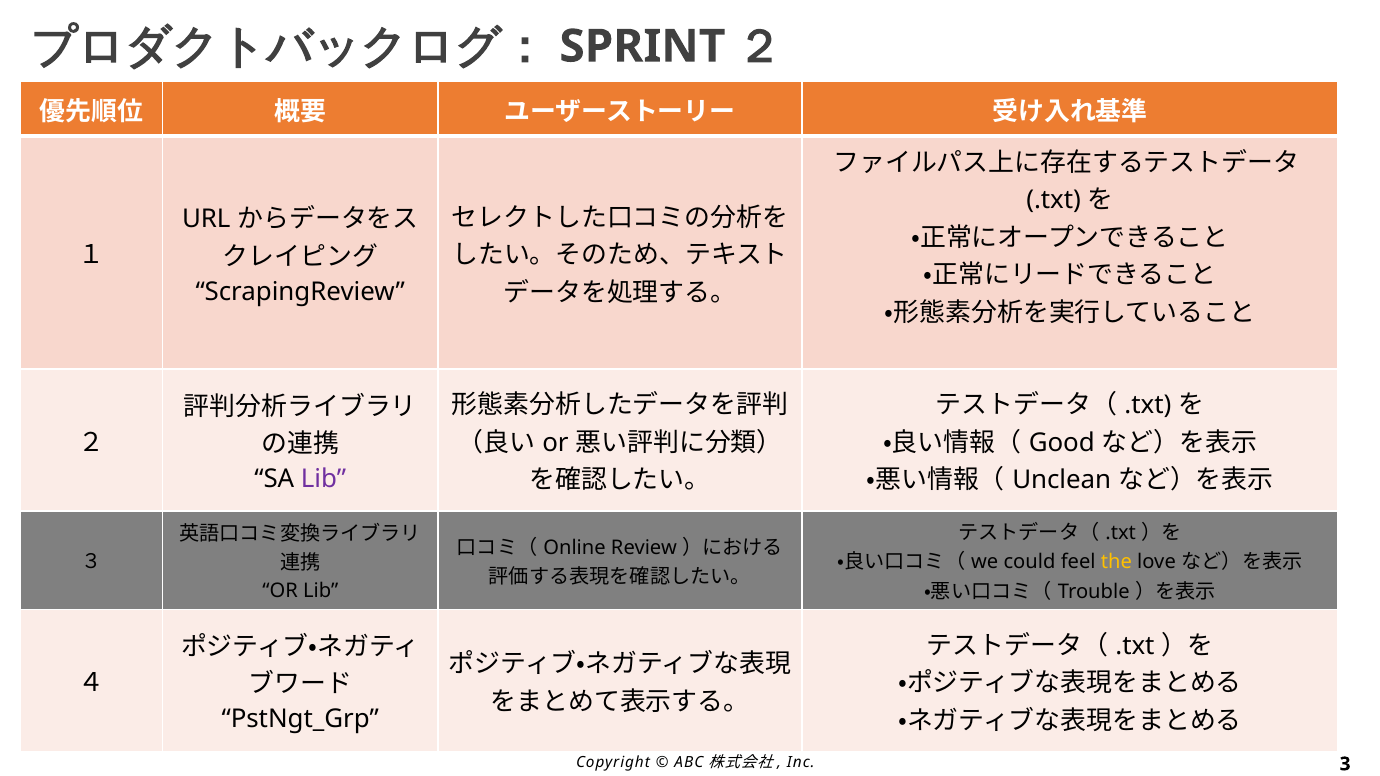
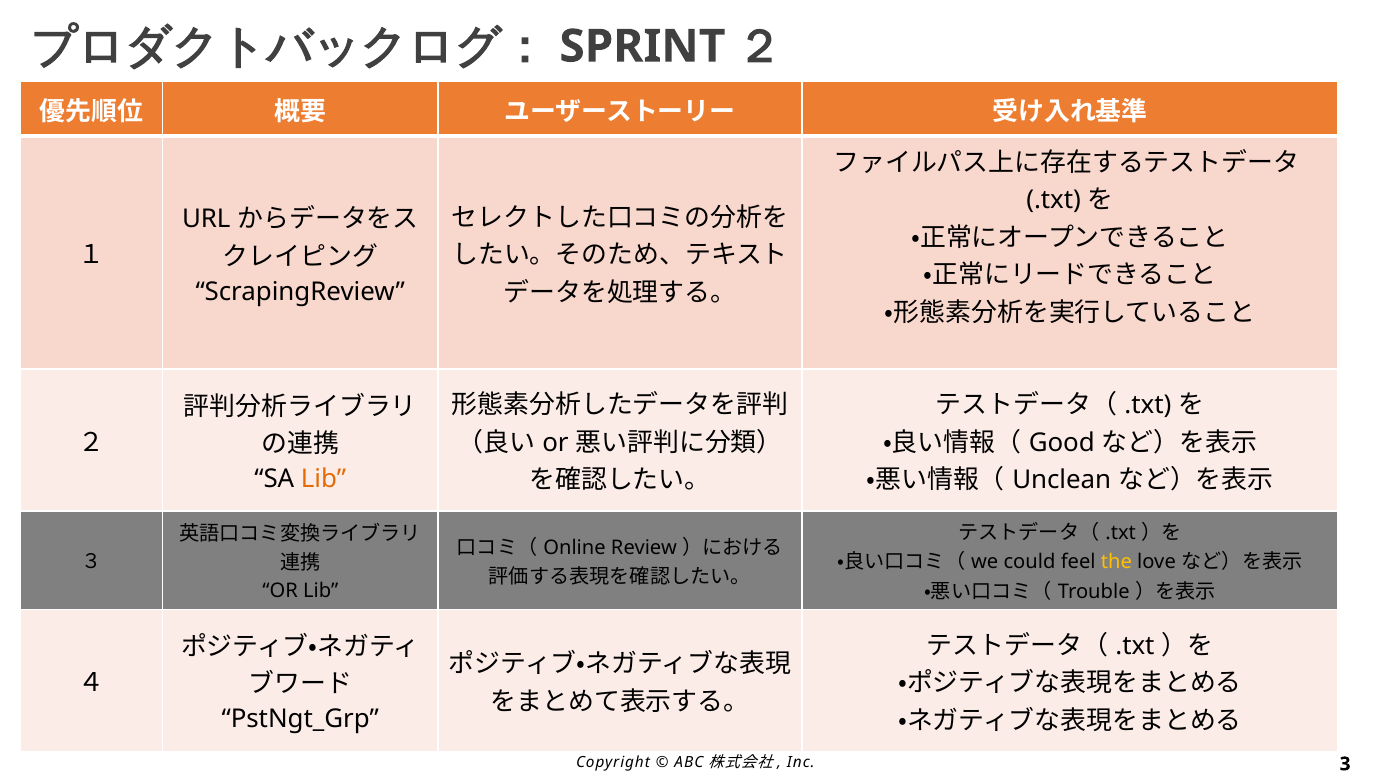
Lib at (324, 479) colour: purple -> orange
